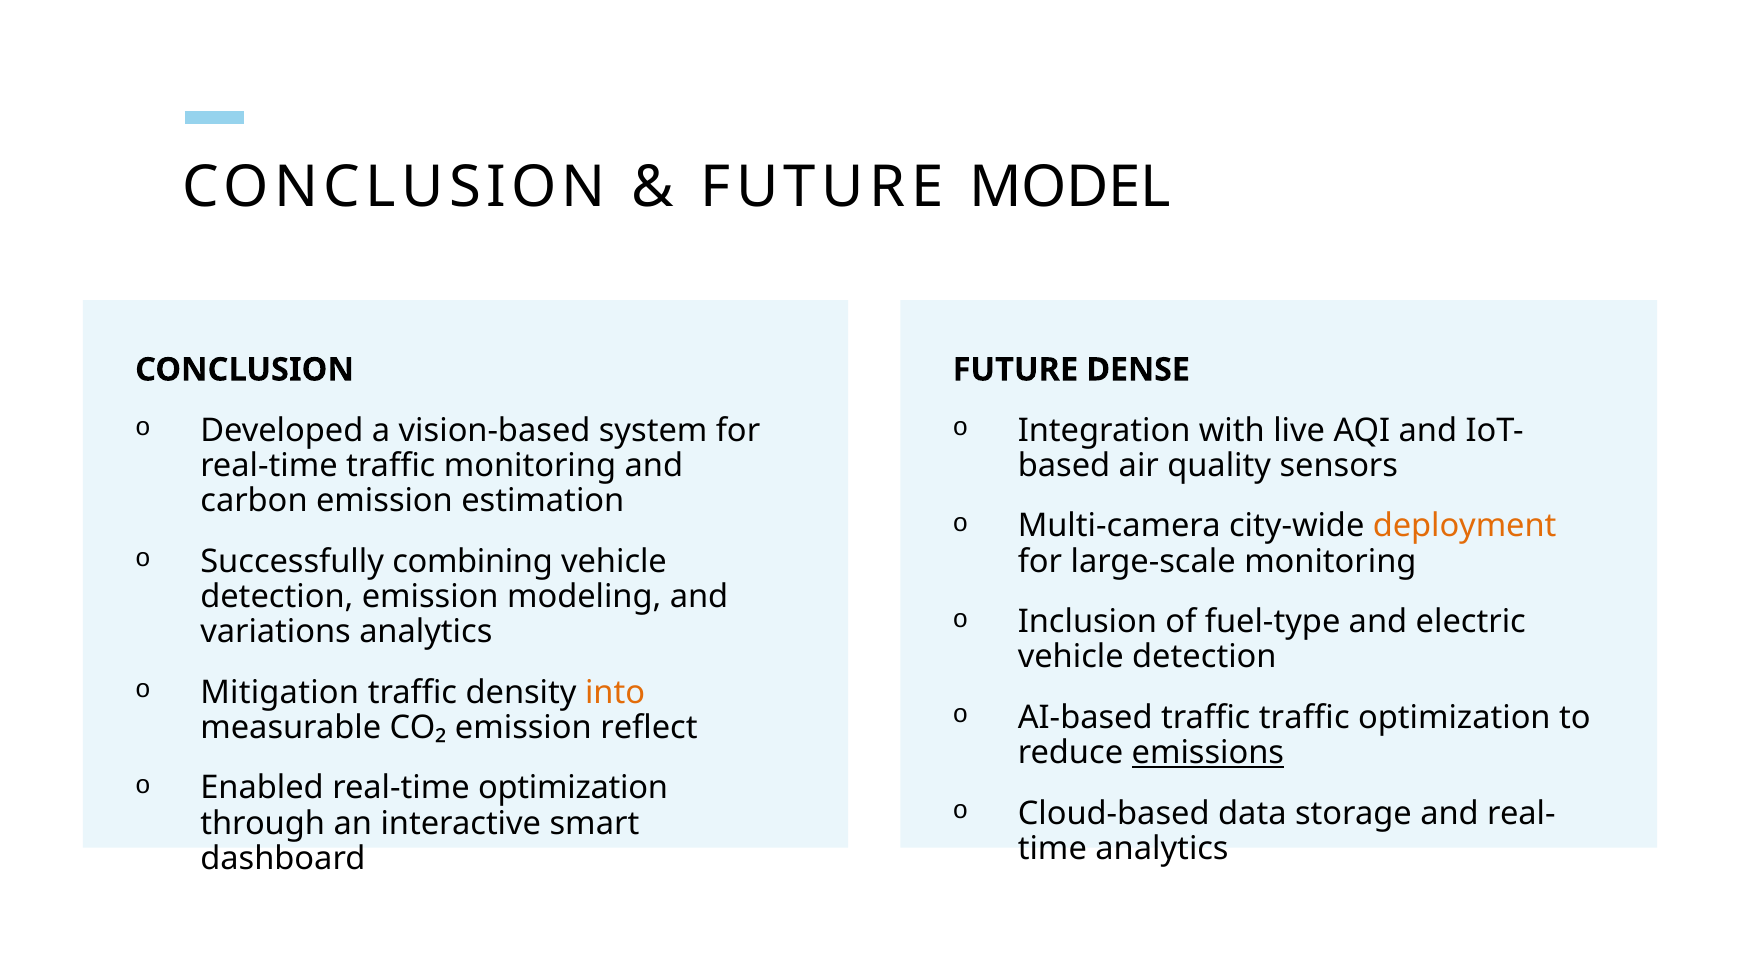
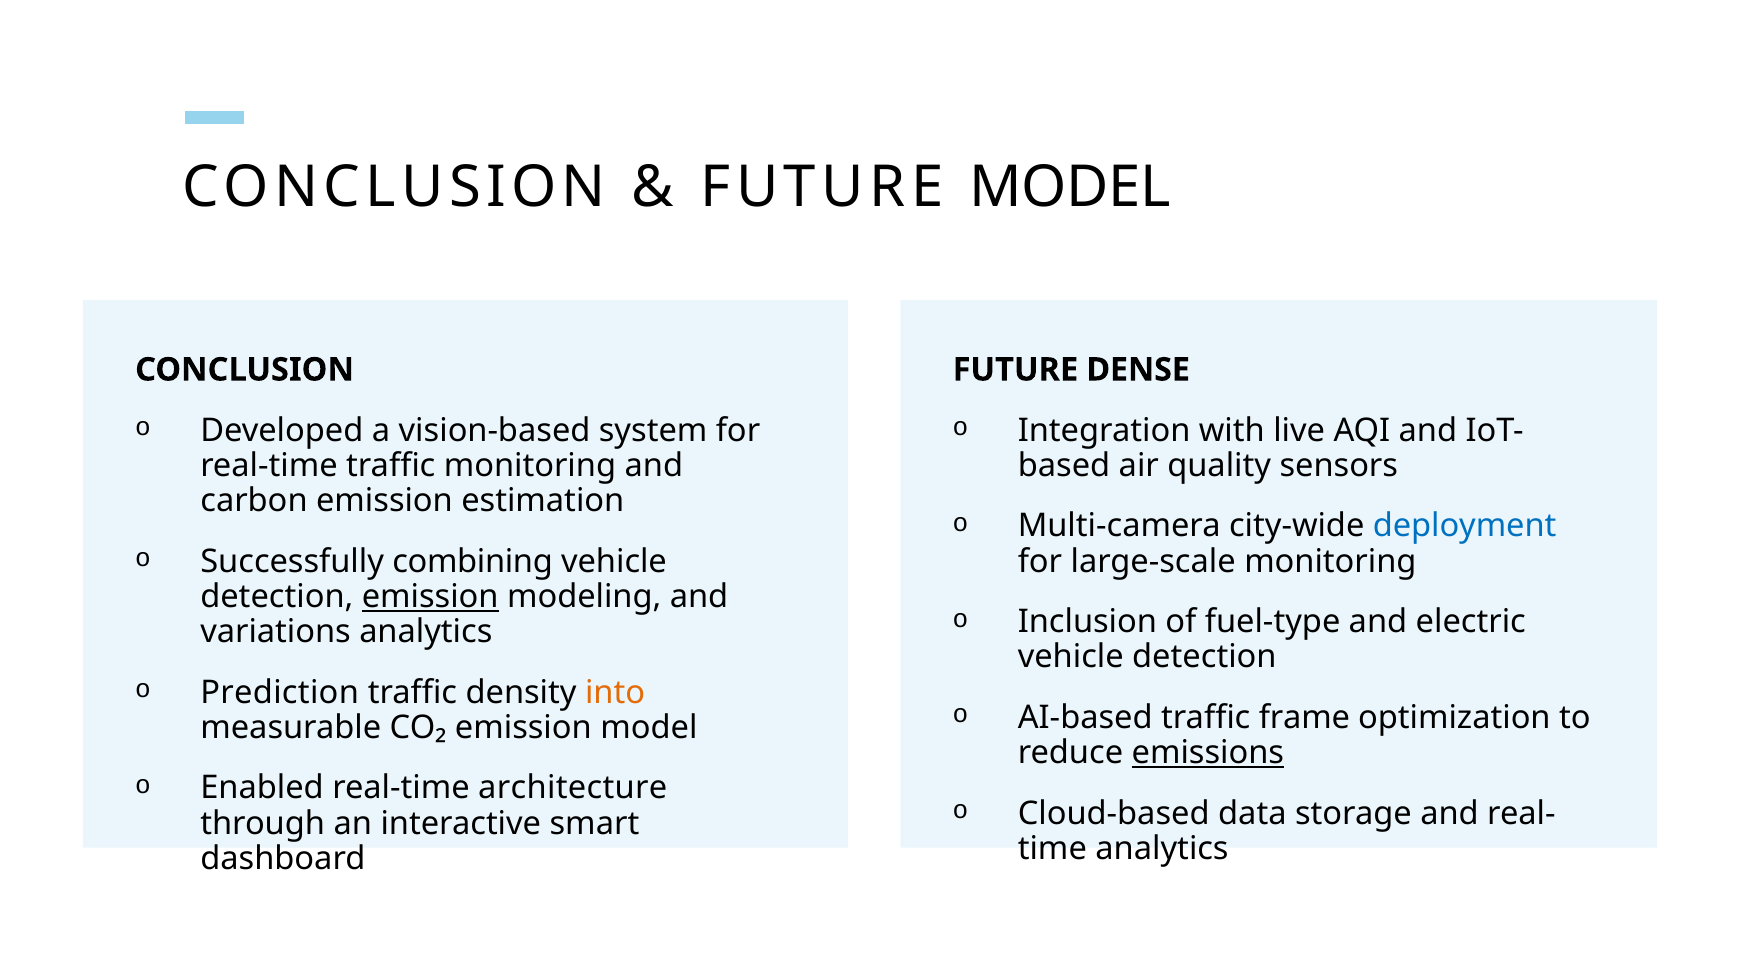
deployment colour: orange -> blue
emission at (430, 597) underline: none -> present
Mitigation: Mitigation -> Prediction
traffic traffic: traffic -> frame
emission reflect: reflect -> model
real-time optimization: optimization -> architecture
